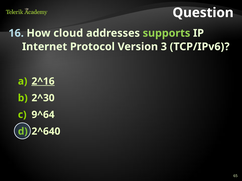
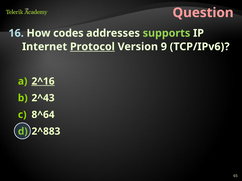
Question colour: white -> pink
cloud: cloud -> codes
Protocol underline: none -> present
3: 3 -> 9
2^30: 2^30 -> 2^43
9^64: 9^64 -> 8^64
2^640: 2^640 -> 2^883
